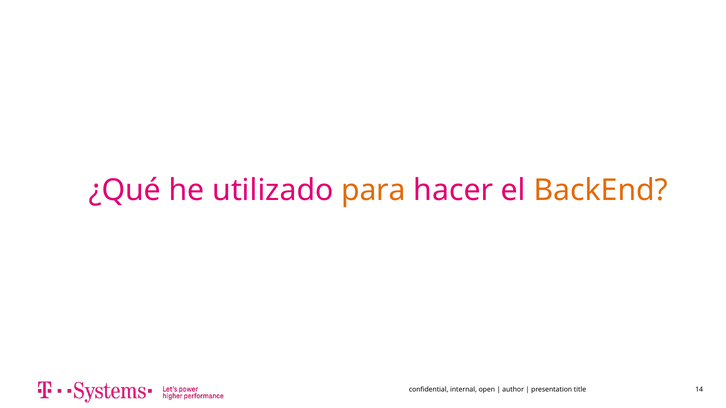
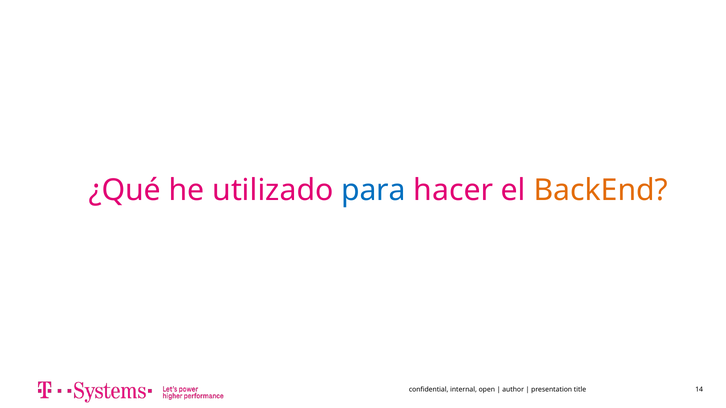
para colour: orange -> blue
